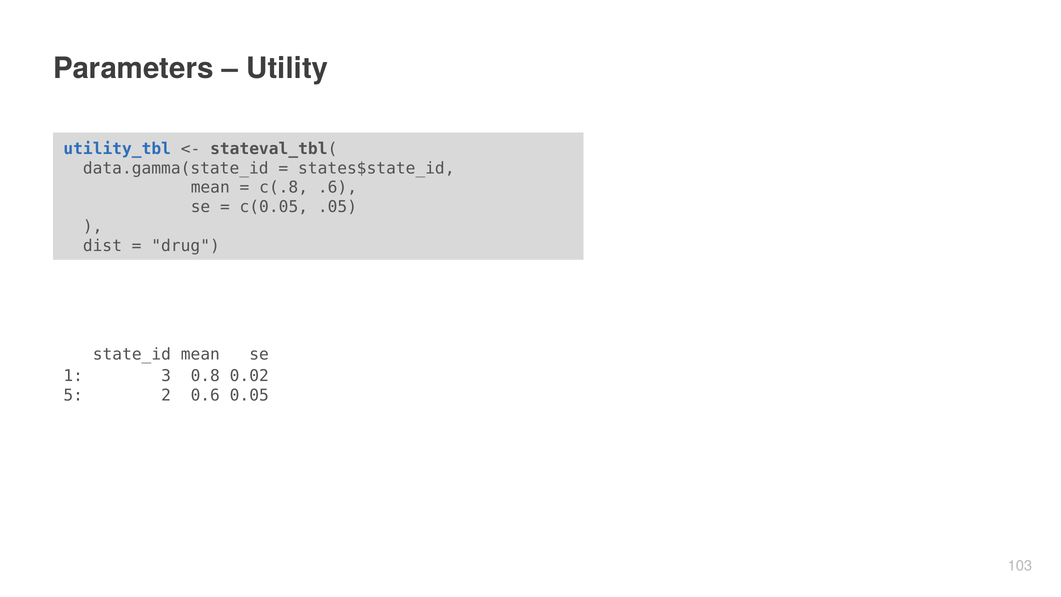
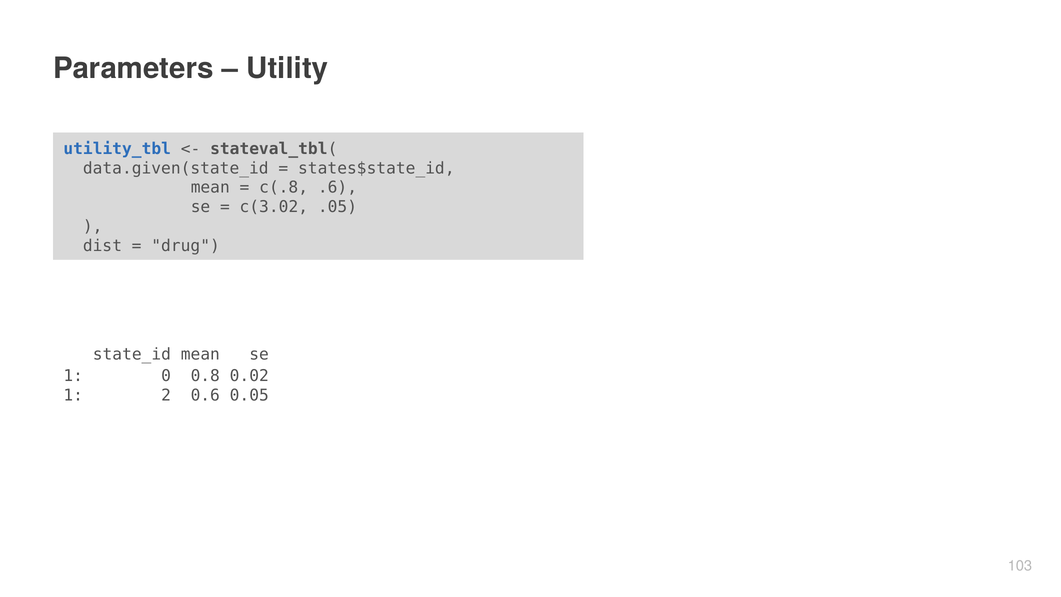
data.gamma(state_id: data.gamma(state_id -> data.given(state_id
c(0.05: c(0.05 -> c(3.02
3: 3 -> 0
5 at (73, 395): 5 -> 1
